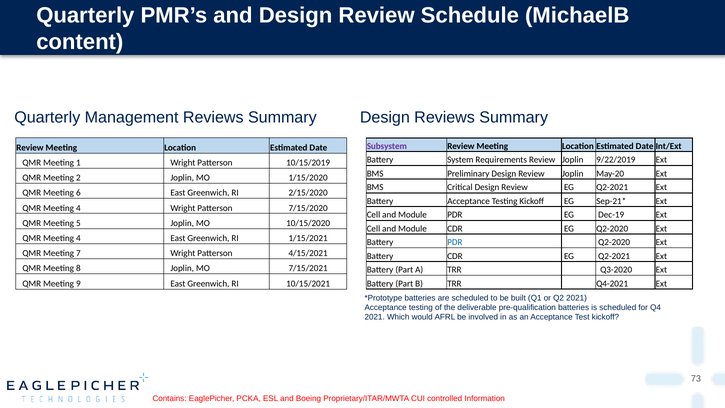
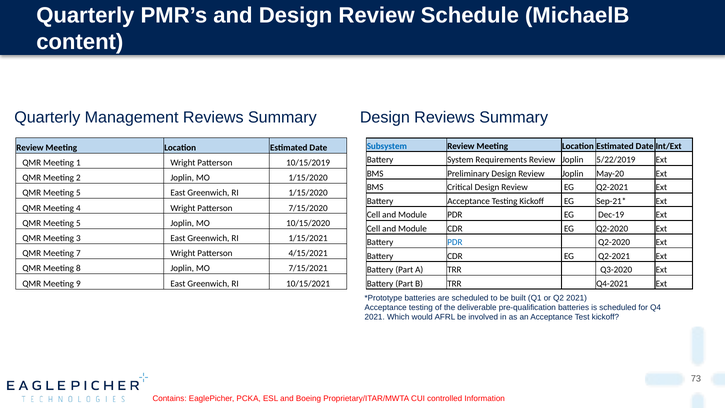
Subsystem colour: purple -> blue
9/22/2019: 9/22/2019 -> 5/22/2019
6 at (78, 193): 6 -> 5
RI 2/15/2020: 2/15/2020 -> 1/15/2020
4 at (78, 238): 4 -> 3
